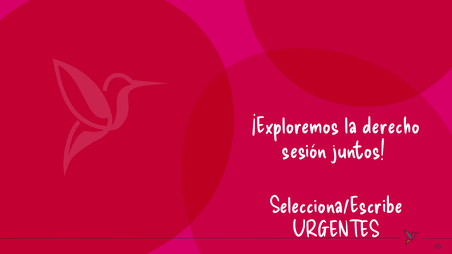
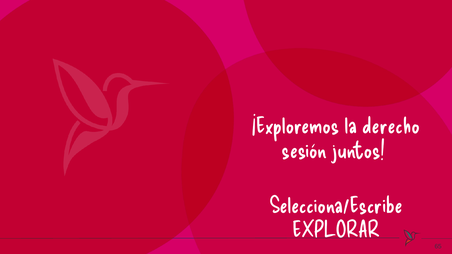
URGENTES: URGENTES -> EXPLORAR
